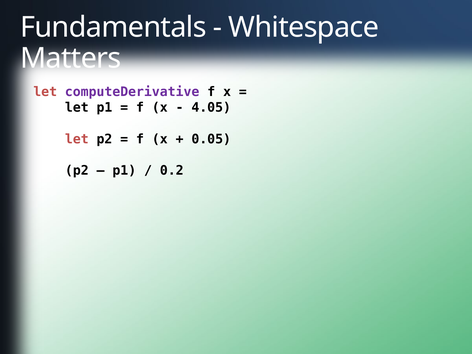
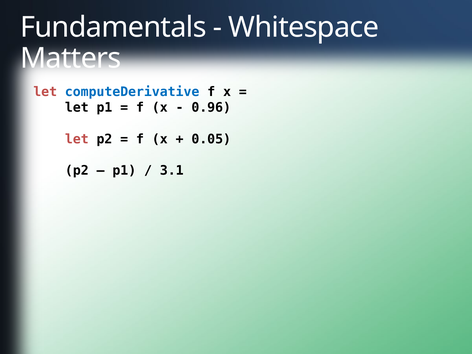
computeDerivative colour: purple -> blue
4.05: 4.05 -> 0.96
0.2: 0.2 -> 3.1
